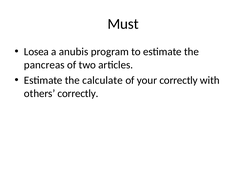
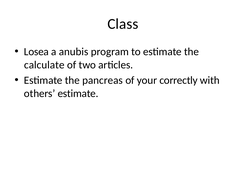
Must: Must -> Class
pancreas: pancreas -> calculate
calculate: calculate -> pancreas
others correctly: correctly -> estimate
